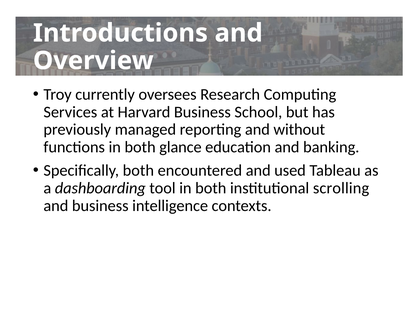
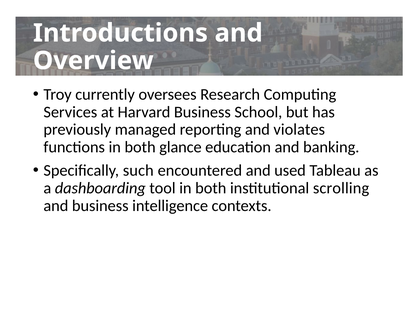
without: without -> violates
Specifically both: both -> such
